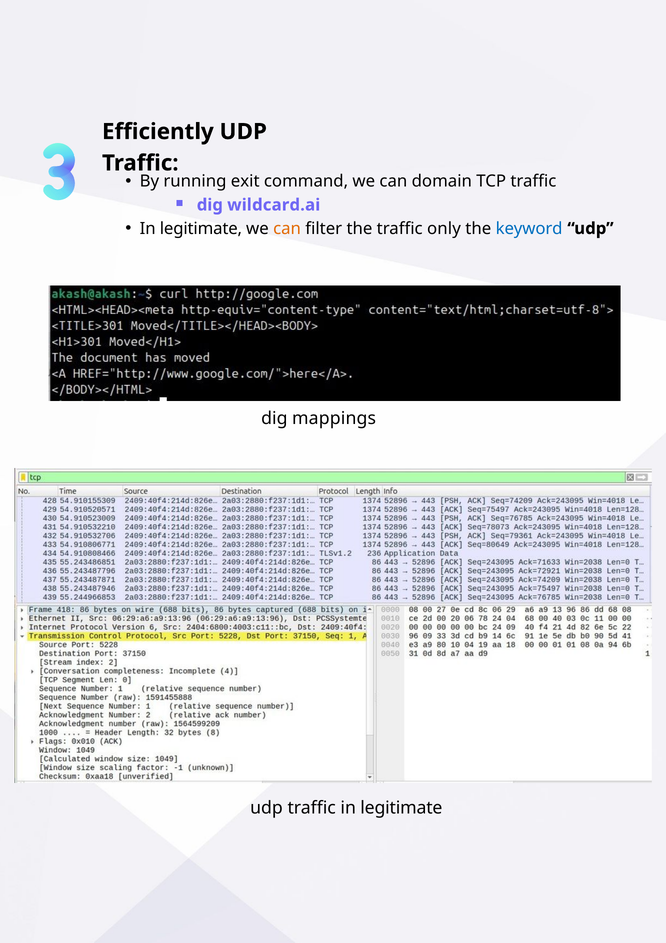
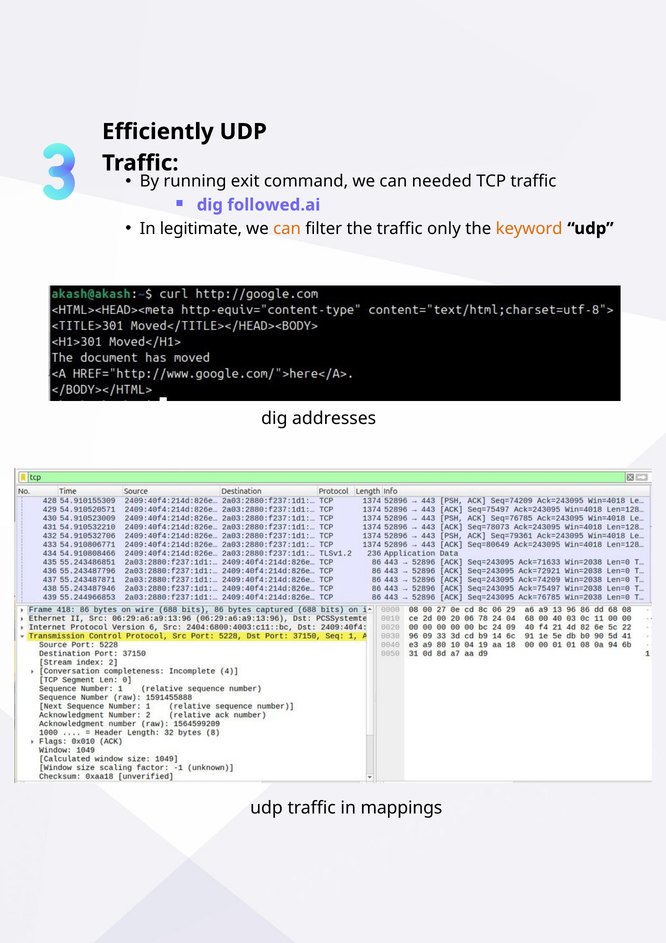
domain: domain -> needed
wildcard.ai: wildcard.ai -> followed.ai
keyword colour: blue -> orange
mappings: mappings -> addresses
traffic in legitimate: legitimate -> mappings
